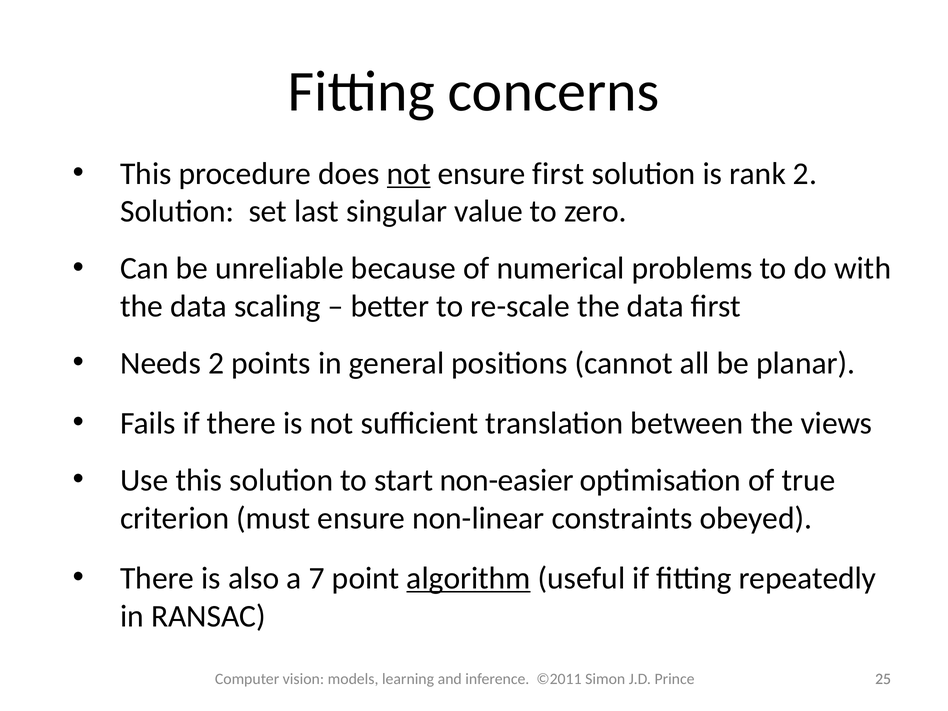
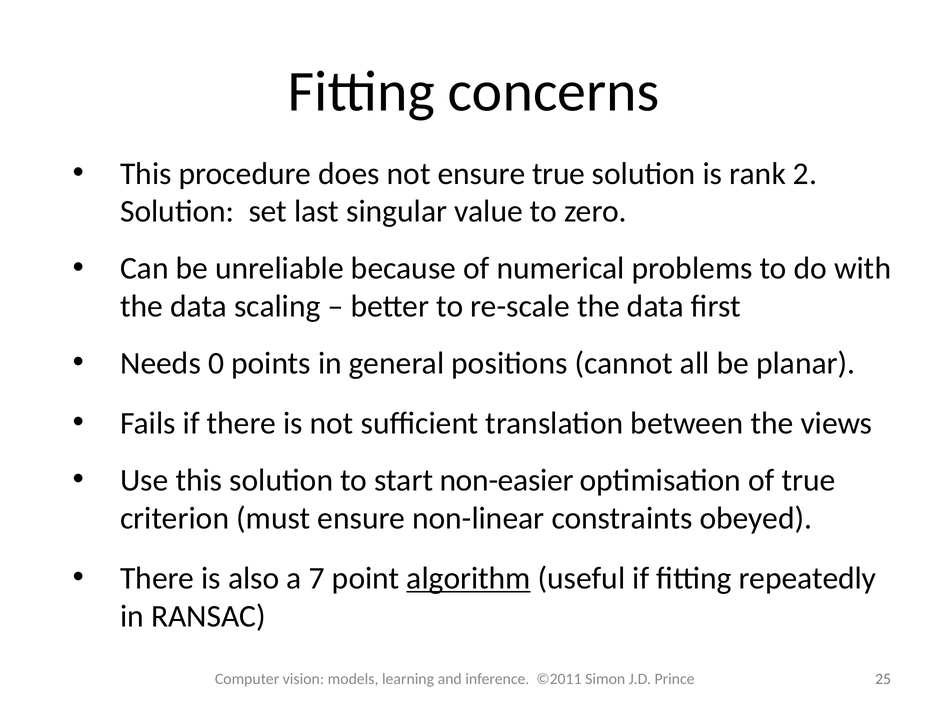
not at (409, 174) underline: present -> none
ensure first: first -> true
Needs 2: 2 -> 0
